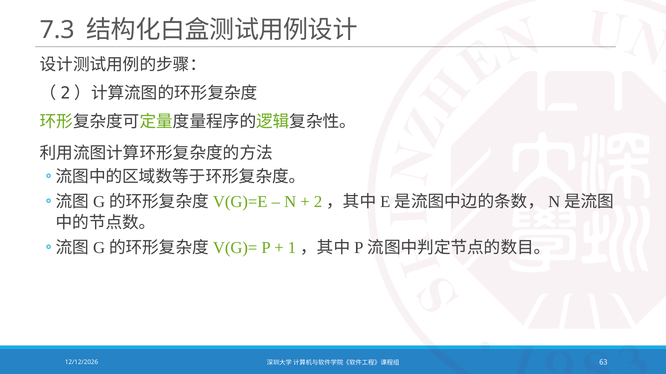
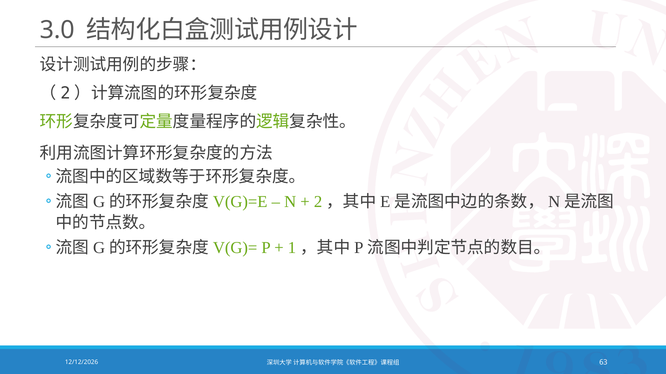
7.3: 7.3 -> 3.0
